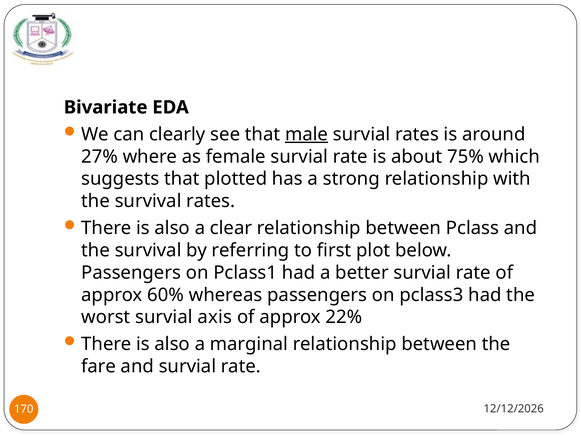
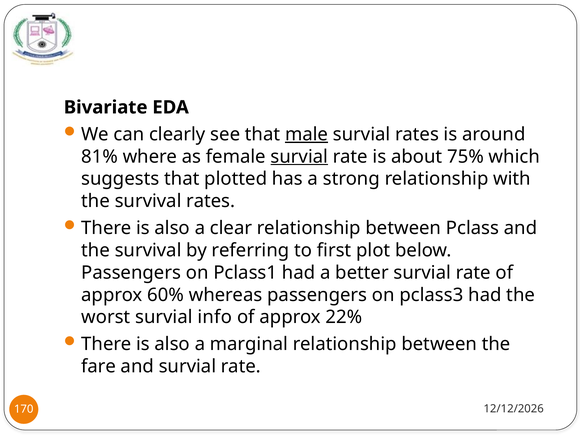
27%: 27% -> 81%
survial at (299, 156) underline: none -> present
axis: axis -> info
